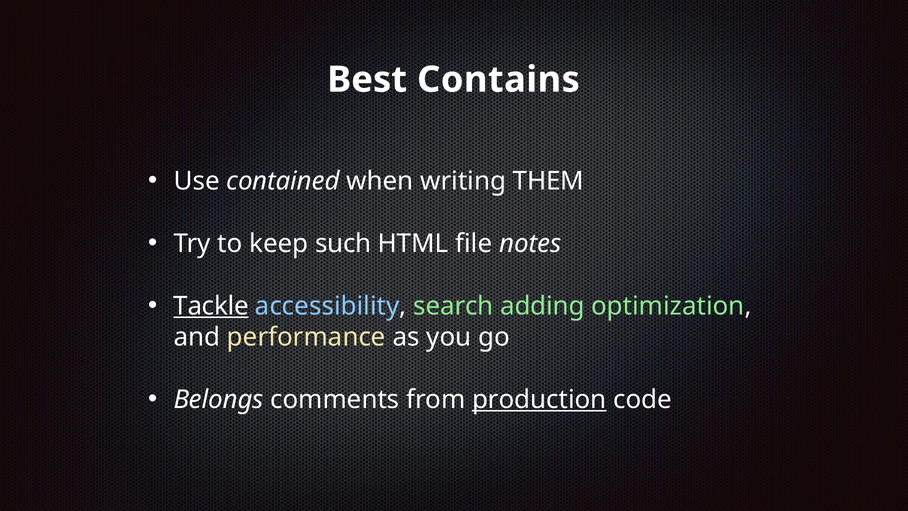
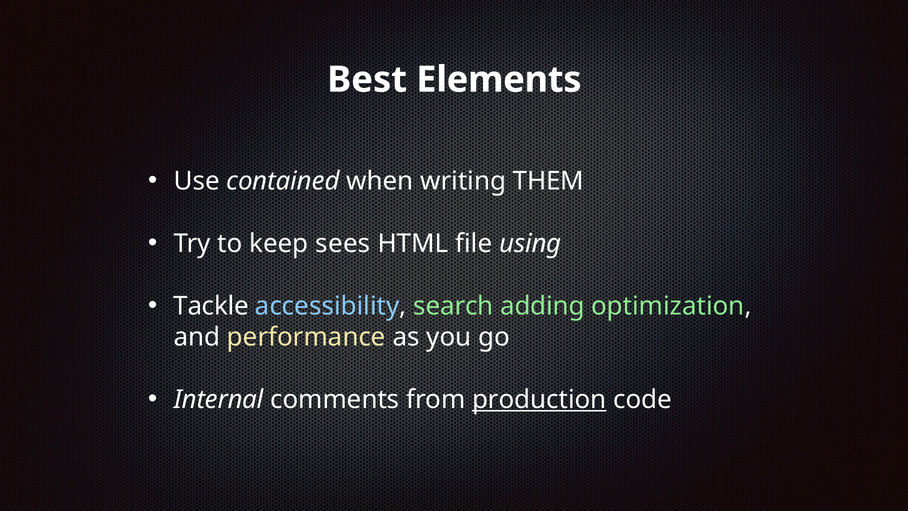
Contains: Contains -> Elements
such: such -> sees
notes: notes -> using
Tackle underline: present -> none
Belongs: Belongs -> Internal
